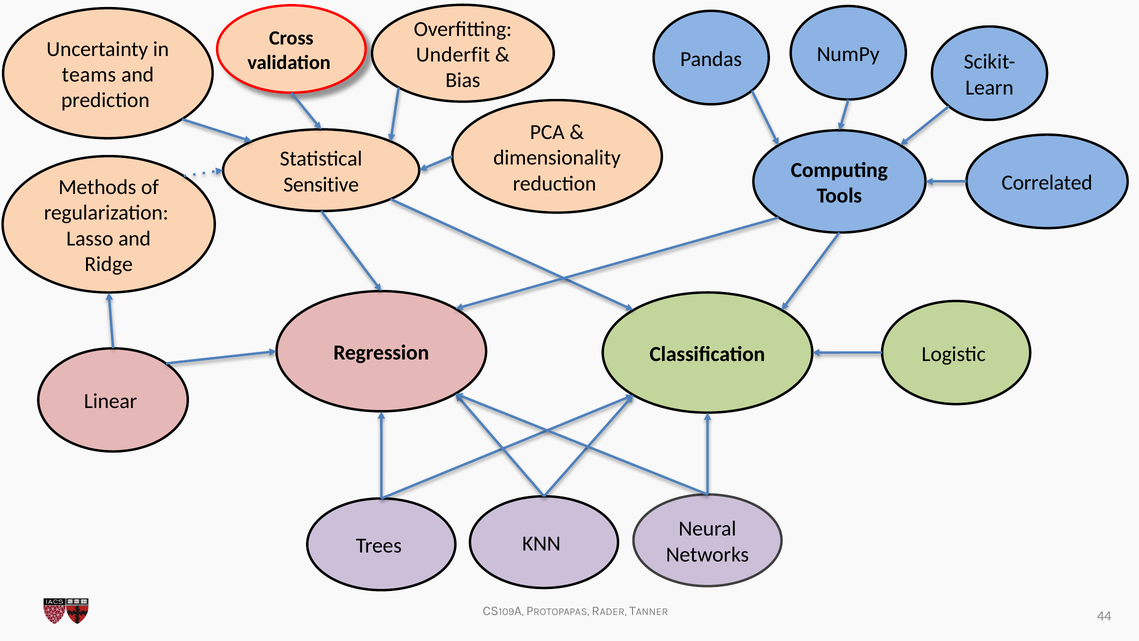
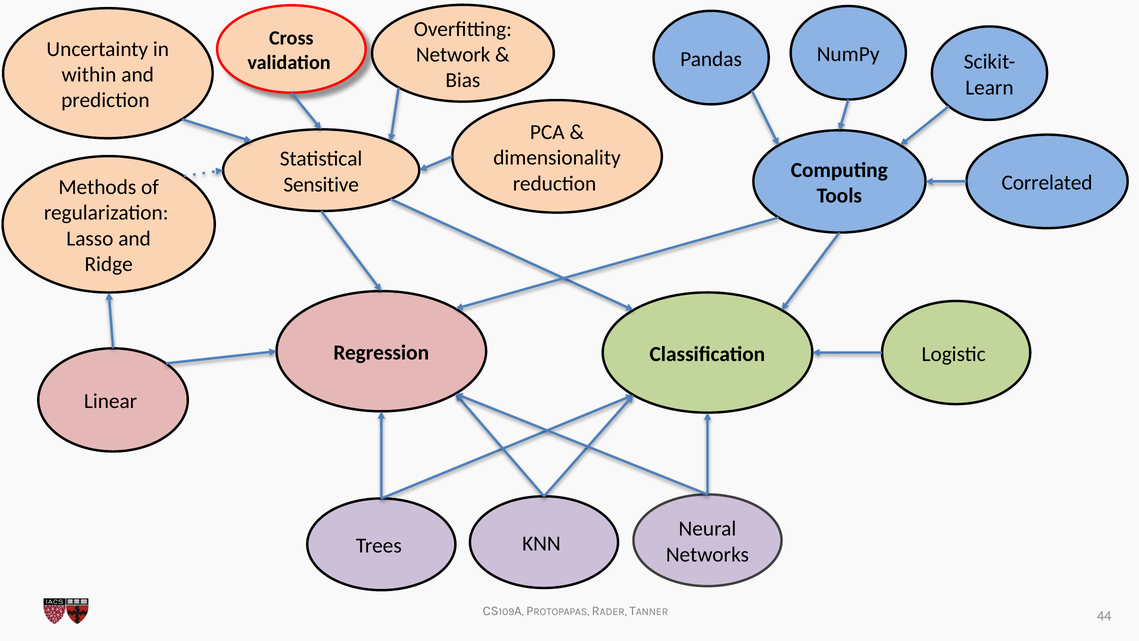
Underfit: Underfit -> Network
teams: teams -> within
